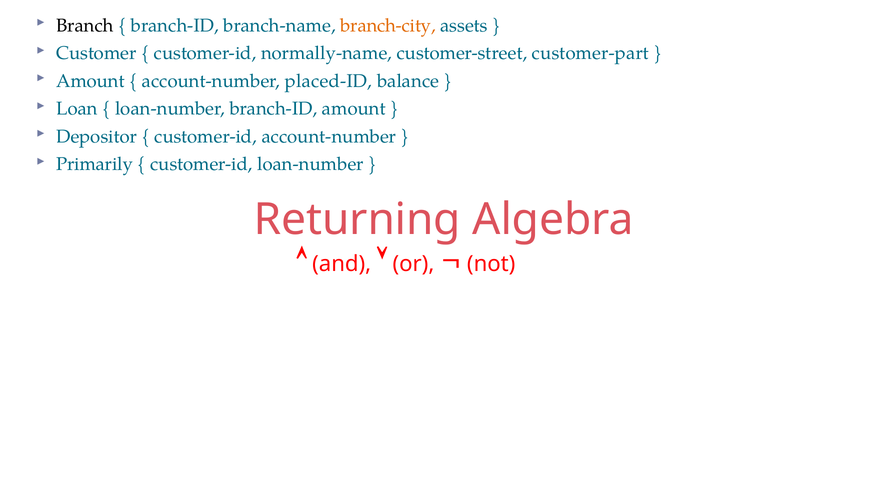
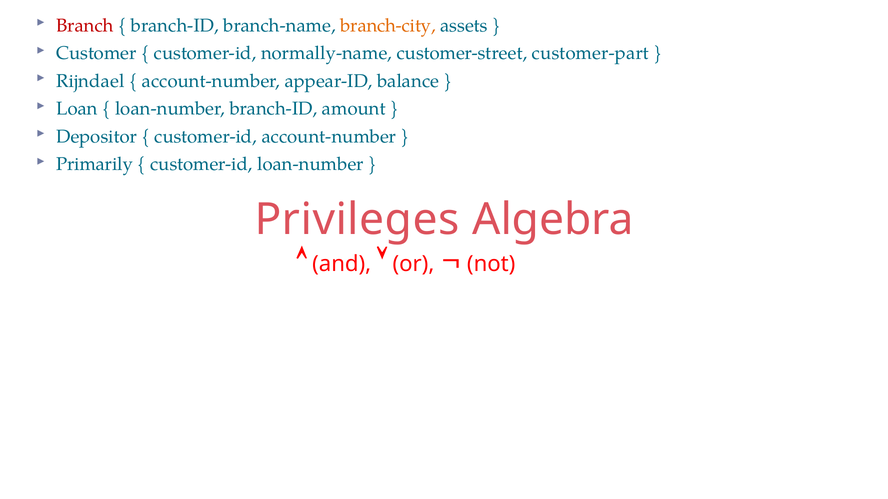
Branch colour: black -> red
Amount at (90, 81): Amount -> Rijndael
placed-ID: placed-ID -> appear-ID
Returning: Returning -> Privileges
